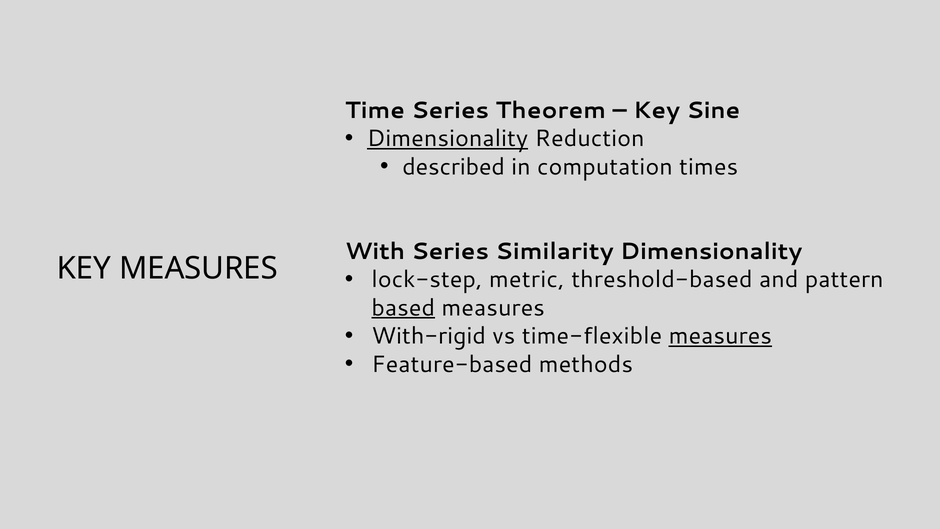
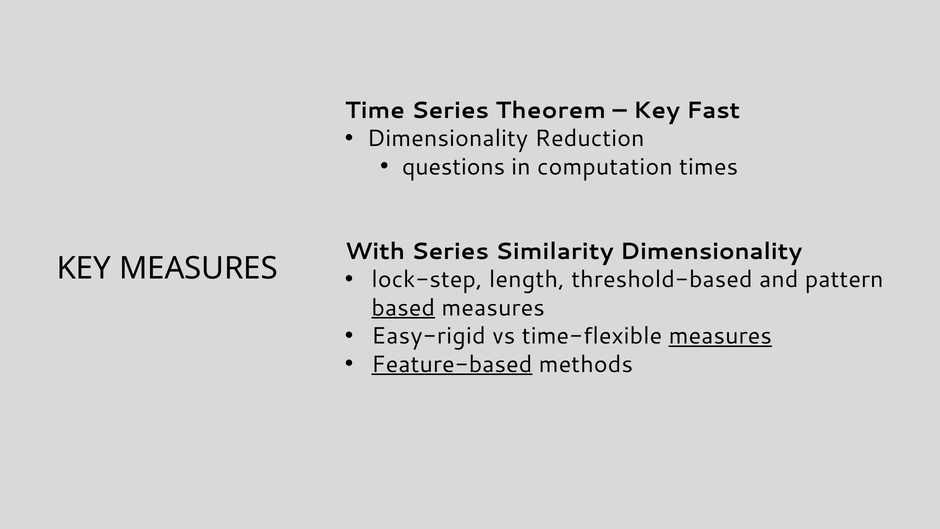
Sine: Sine -> Fast
Dimensionality at (448, 138) underline: present -> none
described: described -> questions
metric: metric -> length
With-rigid: With-rigid -> Easy-rigid
Feature-based underline: none -> present
